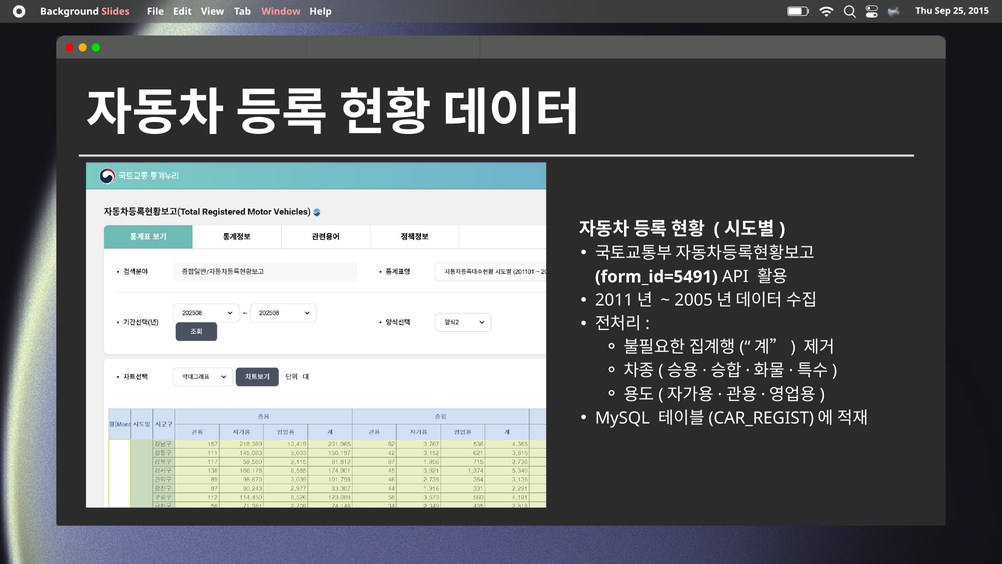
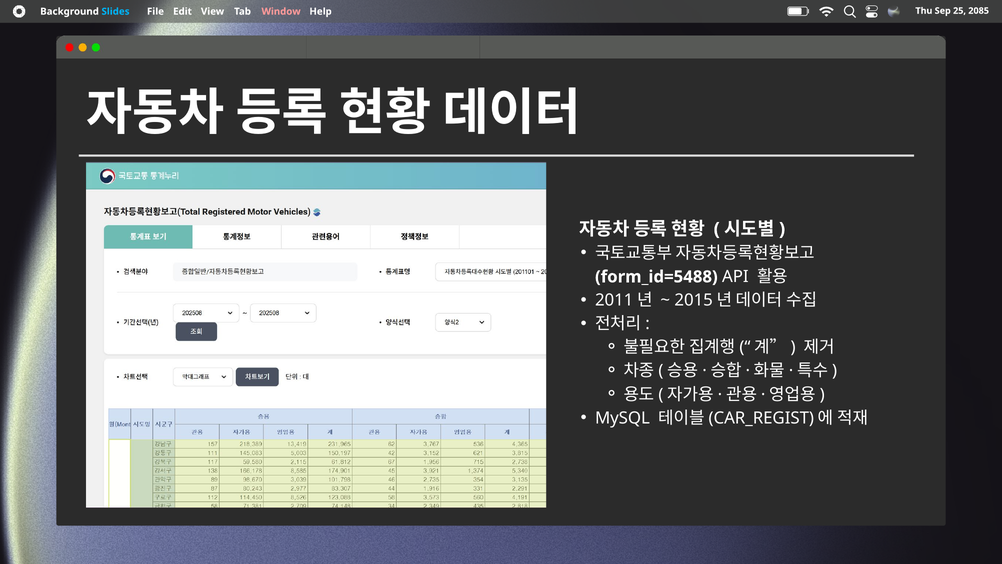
Slides colour: pink -> light blue
2015: 2015 -> 2085
form_id=5491: form_id=5491 -> form_id=5488
2005: 2005 -> 2015
